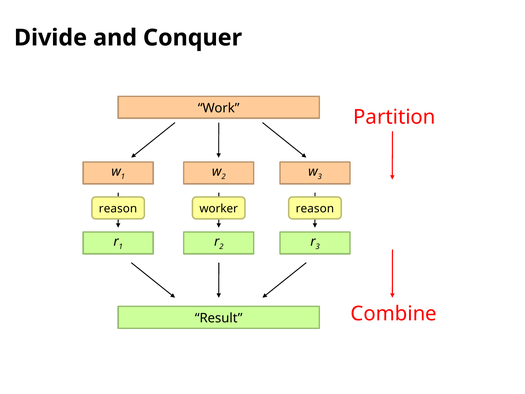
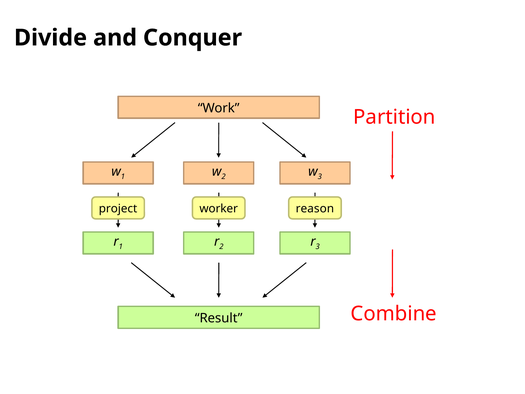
reason at (118, 209): reason -> project
